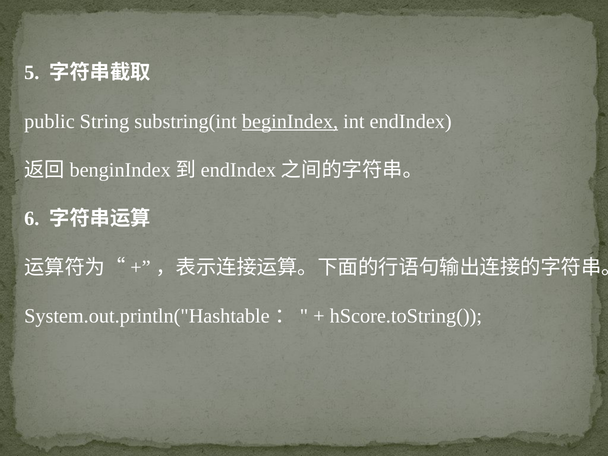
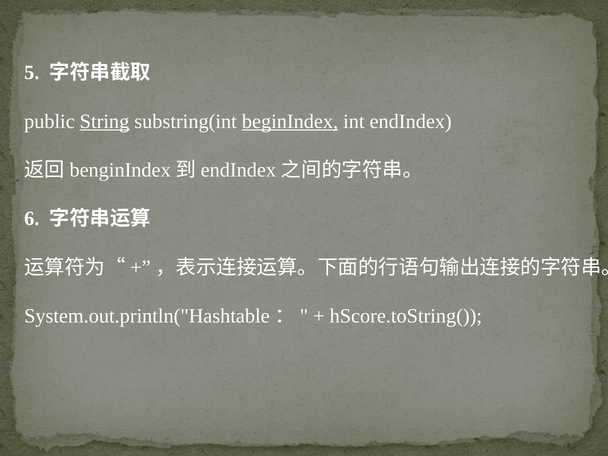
String underline: none -> present
